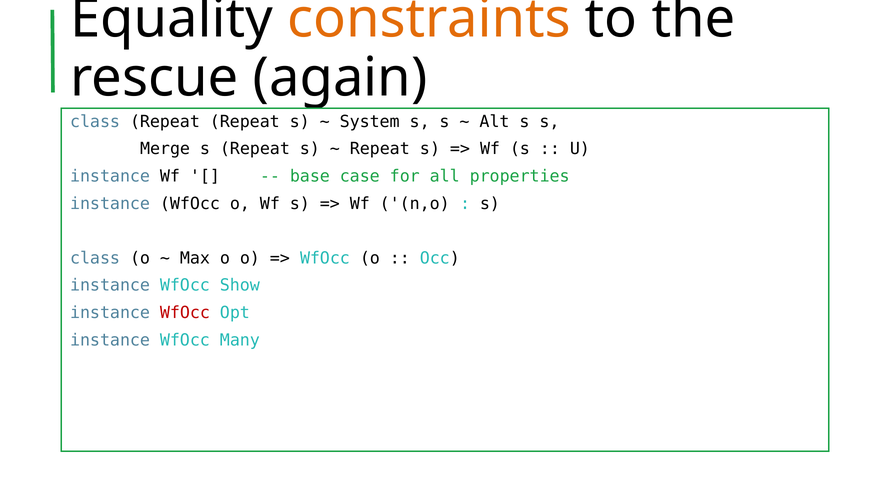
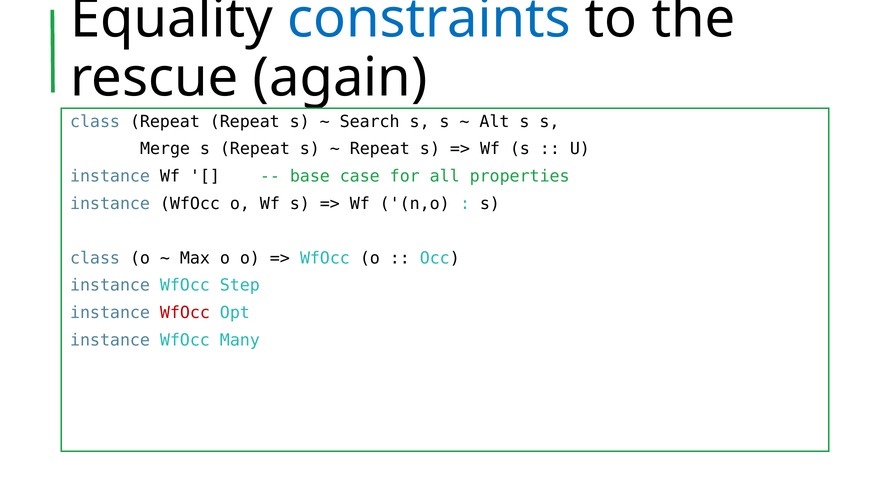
constraints colour: orange -> blue
System: System -> Search
Show: Show -> Step
